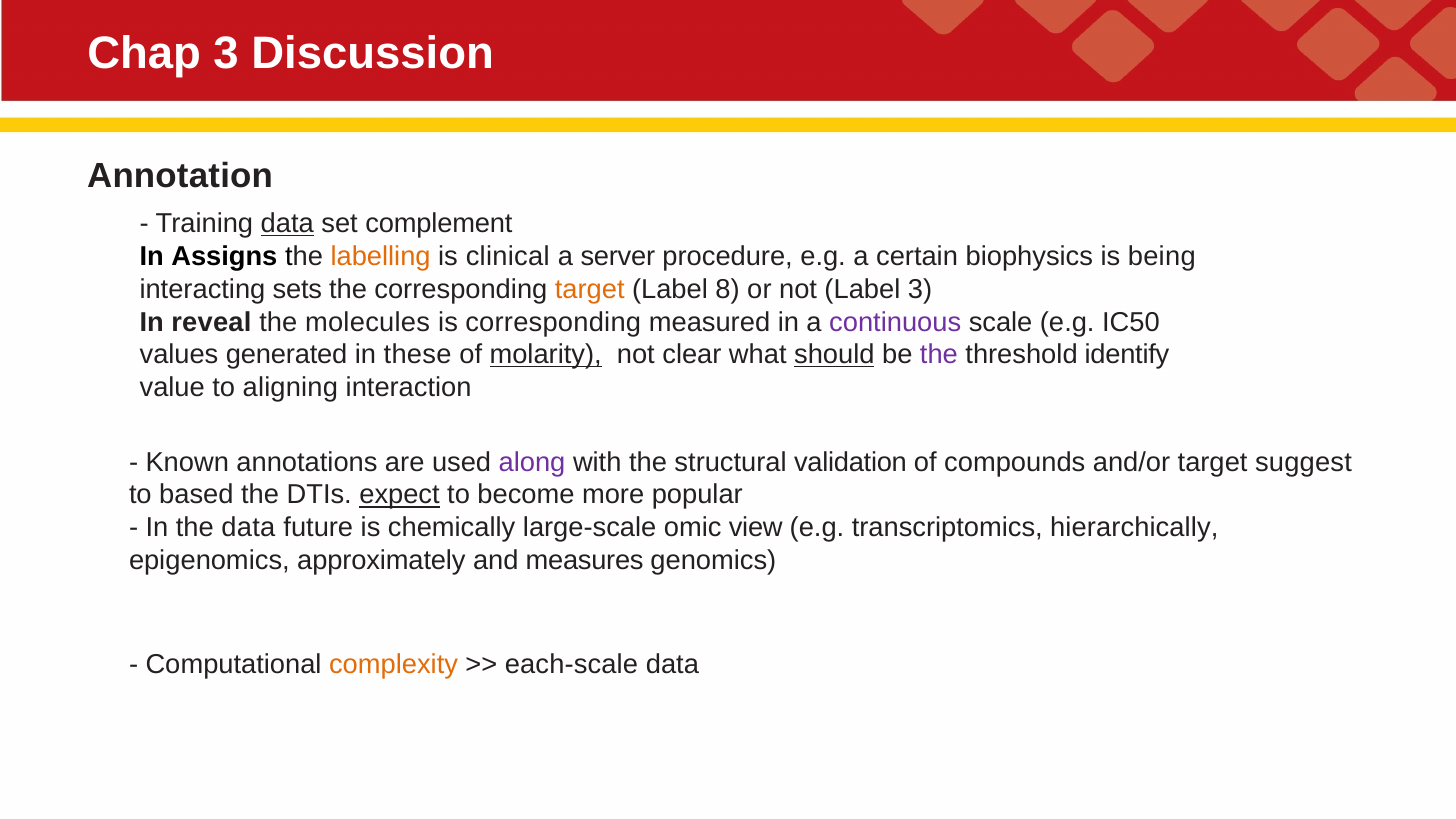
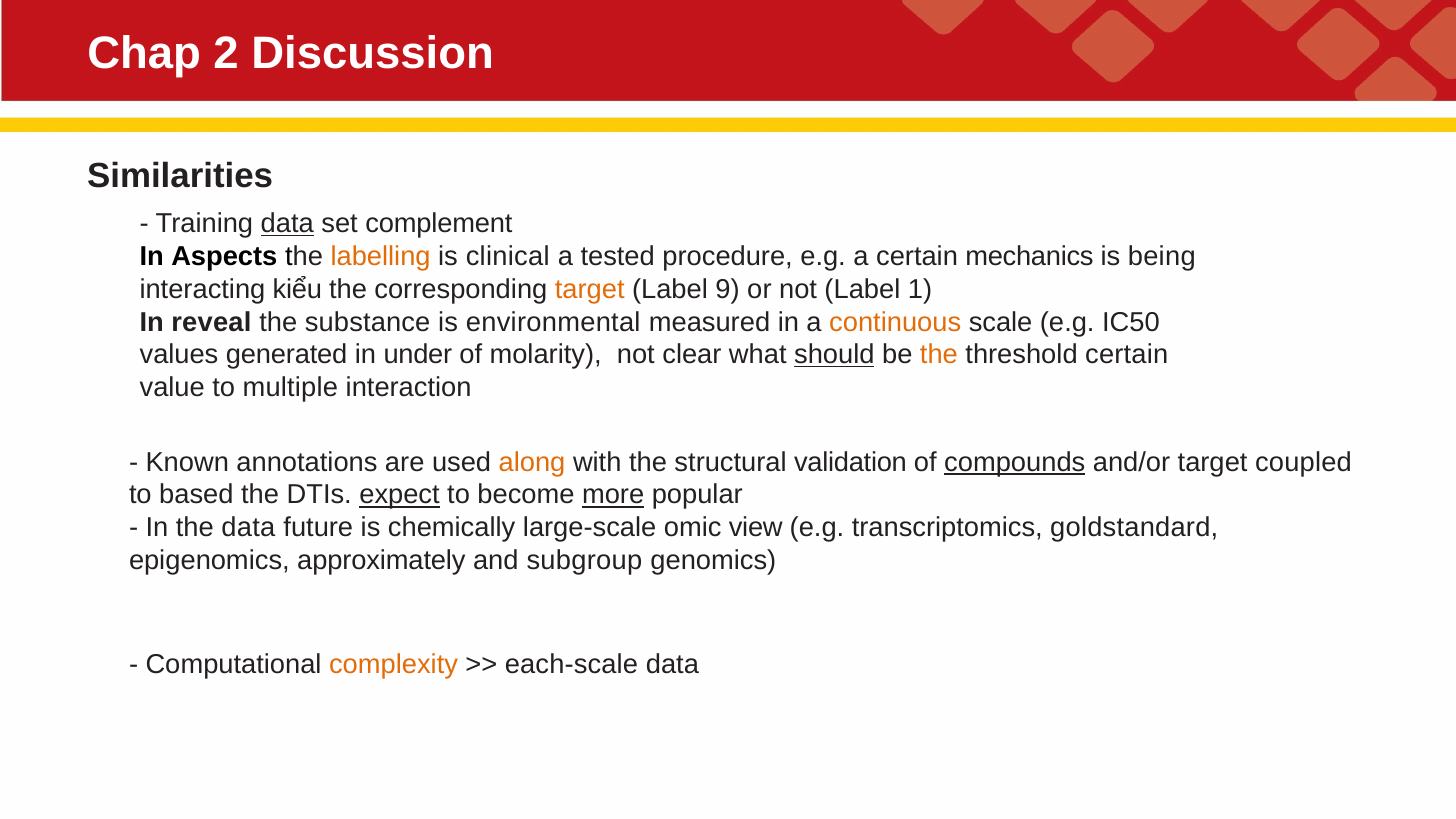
Chap 3: 3 -> 2
Annotation: Annotation -> Similarities
Assigns: Assigns -> Aspects
server: server -> tested
biophysics: biophysics -> mechanics
sets: sets -> kiểu
8: 8 -> 9
Label 3: 3 -> 1
molecules: molecules -> substance
is corresponding: corresponding -> environmental
continuous colour: purple -> orange
these: these -> under
molarity underline: present -> none
the at (939, 355) colour: purple -> orange
threshold identify: identify -> certain
aligning: aligning -> multiple
along colour: purple -> orange
compounds underline: none -> present
suggest: suggest -> coupled
more underline: none -> present
hierarchically: hierarchically -> goldstandard
measures: measures -> subgroup
